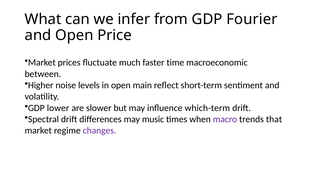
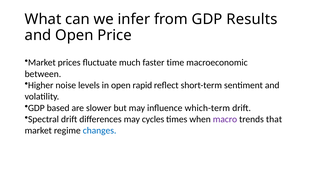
Fourier: Fourier -> Results
main: main -> rapid
lower: lower -> based
music: music -> cycles
changes colour: purple -> blue
